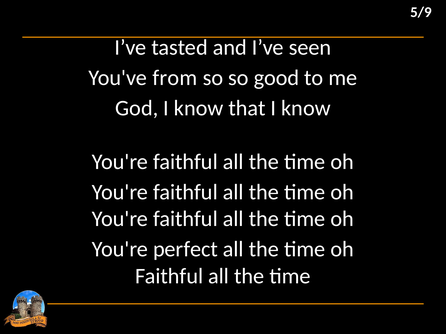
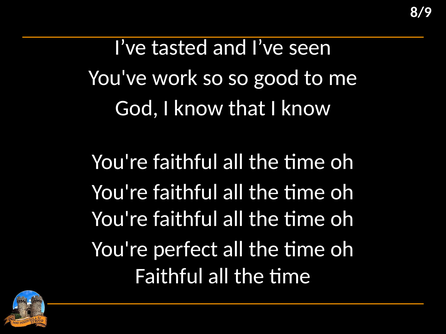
5/9: 5/9 -> 8/9
from: from -> work
